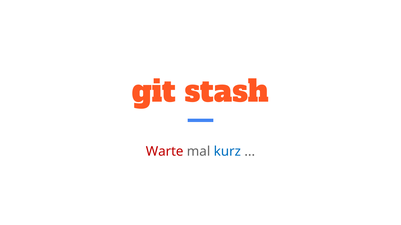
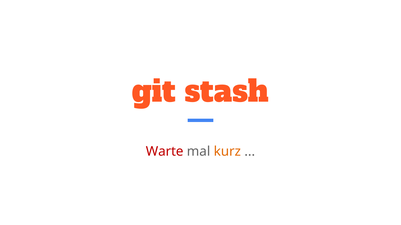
kurz colour: blue -> orange
